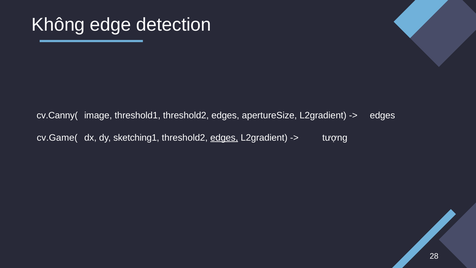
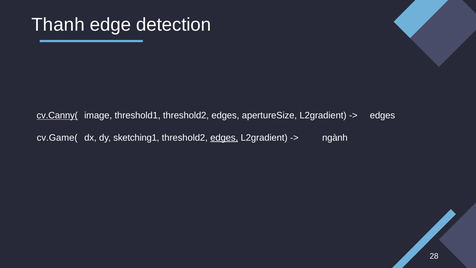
Không: Không -> Thanh
cv.Canny( underline: none -> present
tượng: tượng -> ngành
